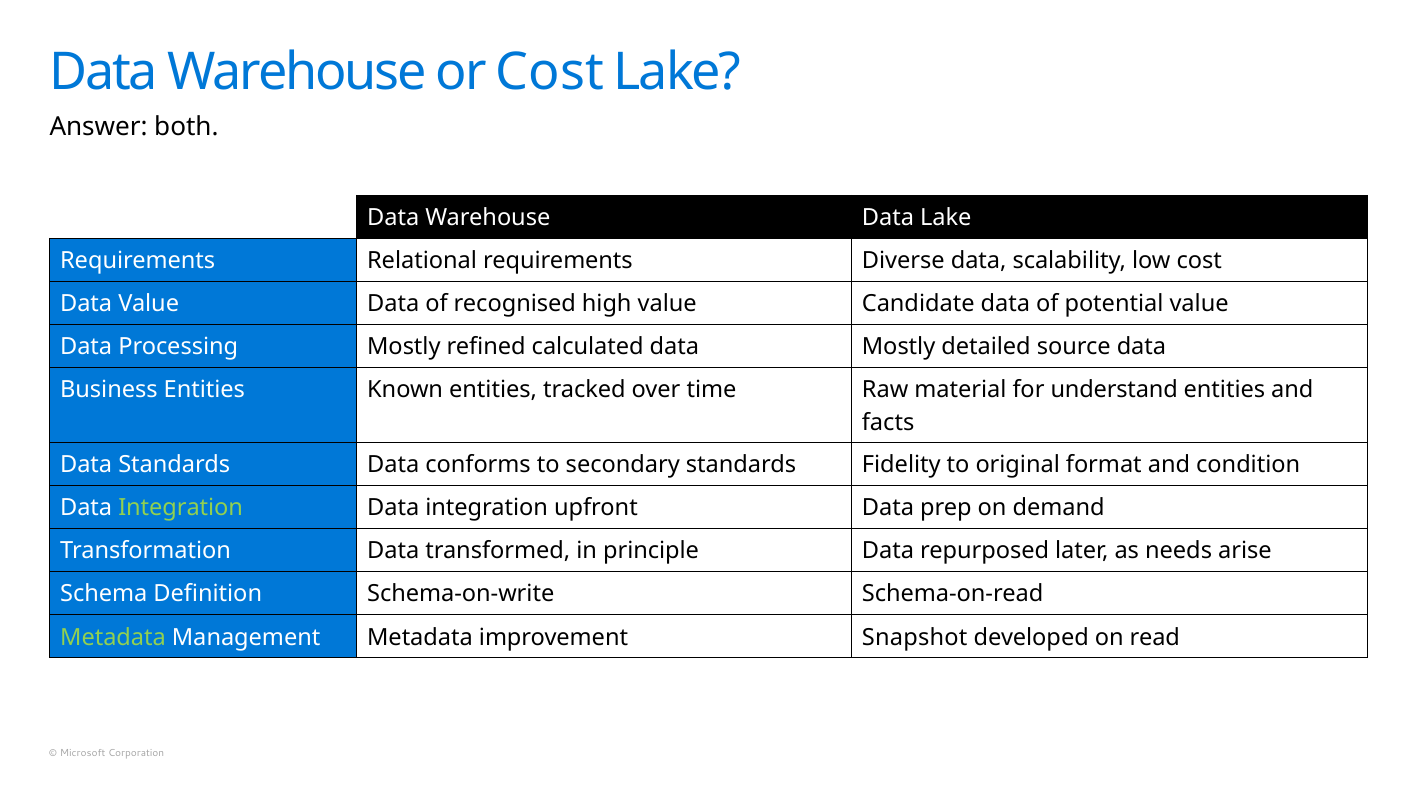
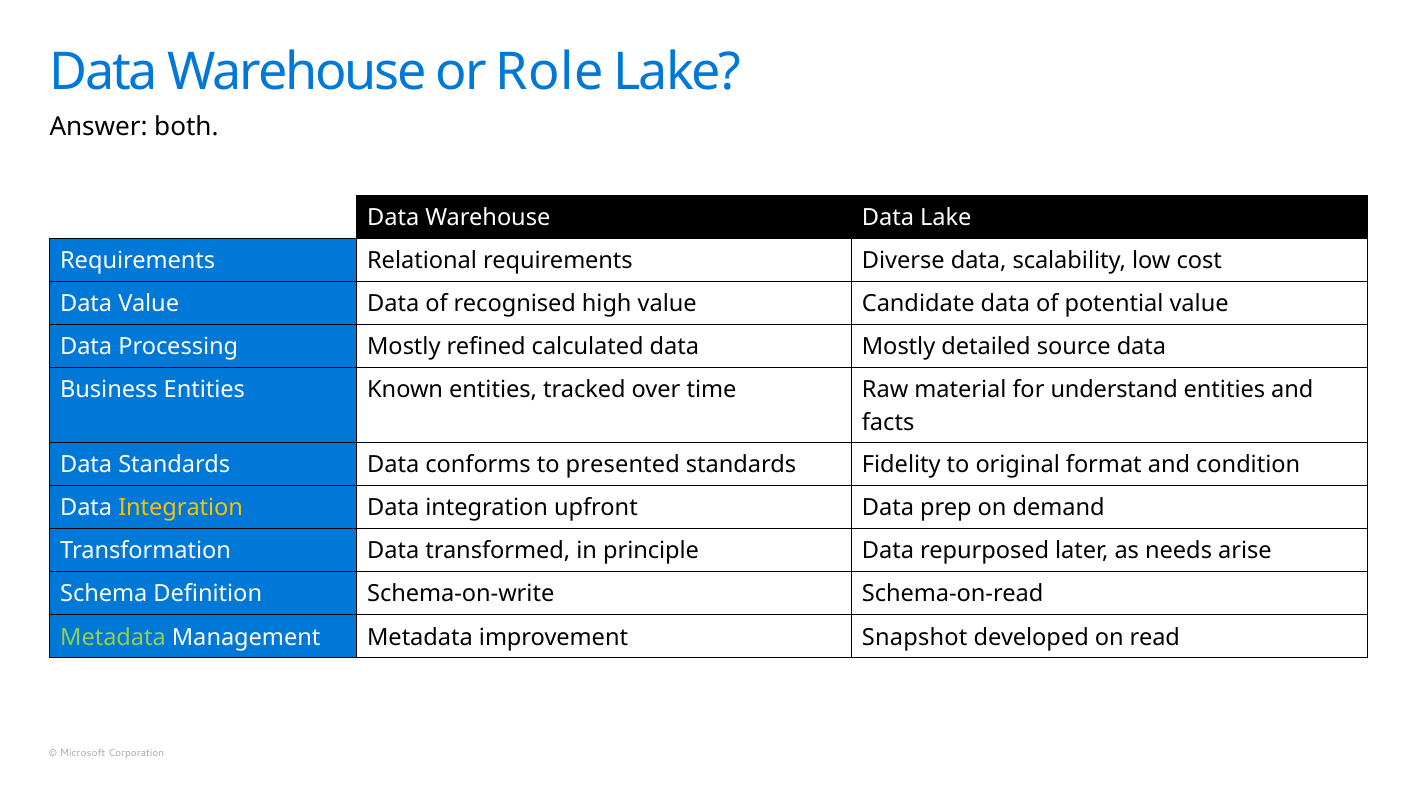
or Cost: Cost -> Role
secondary: secondary -> presented
Integration at (181, 508) colour: light green -> yellow
